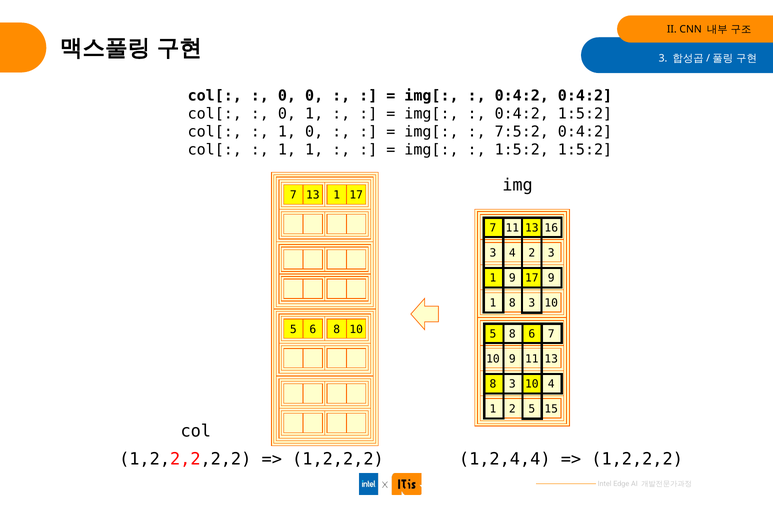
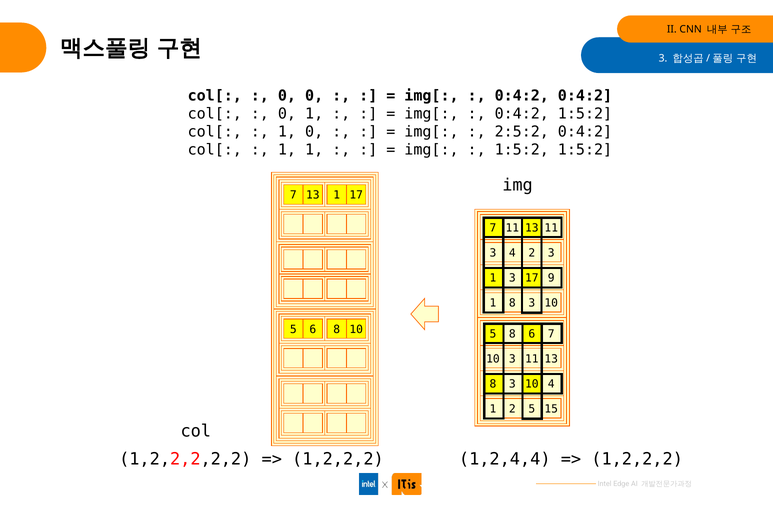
7:5:2: 7:5:2 -> 2:5:2
13 16: 16 -> 11
1 9: 9 -> 3
10 9: 9 -> 3
